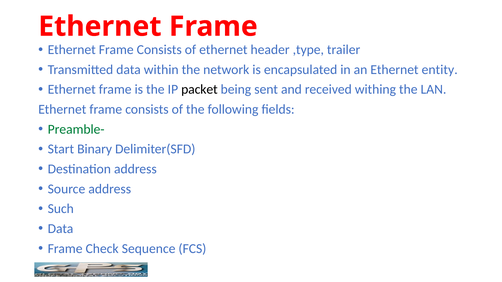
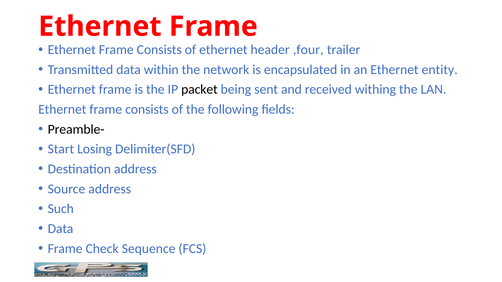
,type: ,type -> ,four
Preamble- colour: green -> black
Binary: Binary -> Losing
